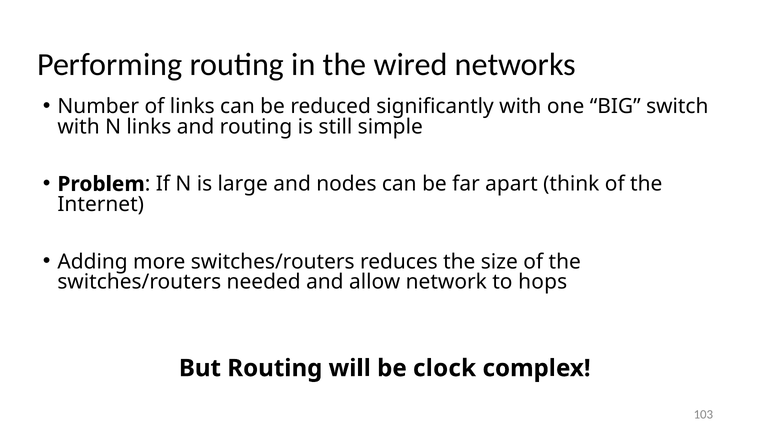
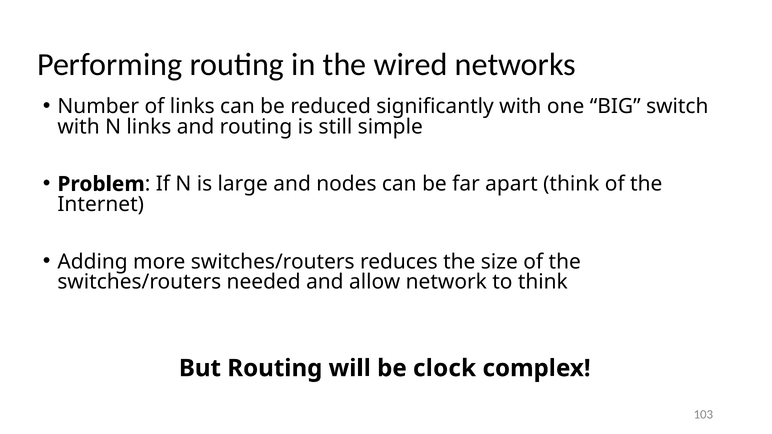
to hops: hops -> think
